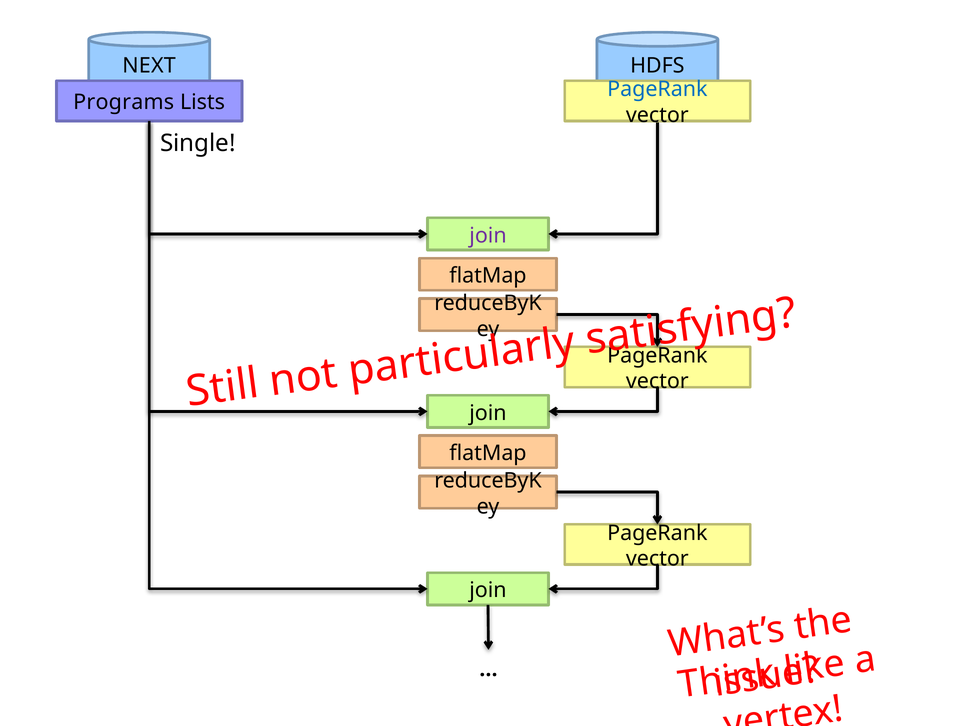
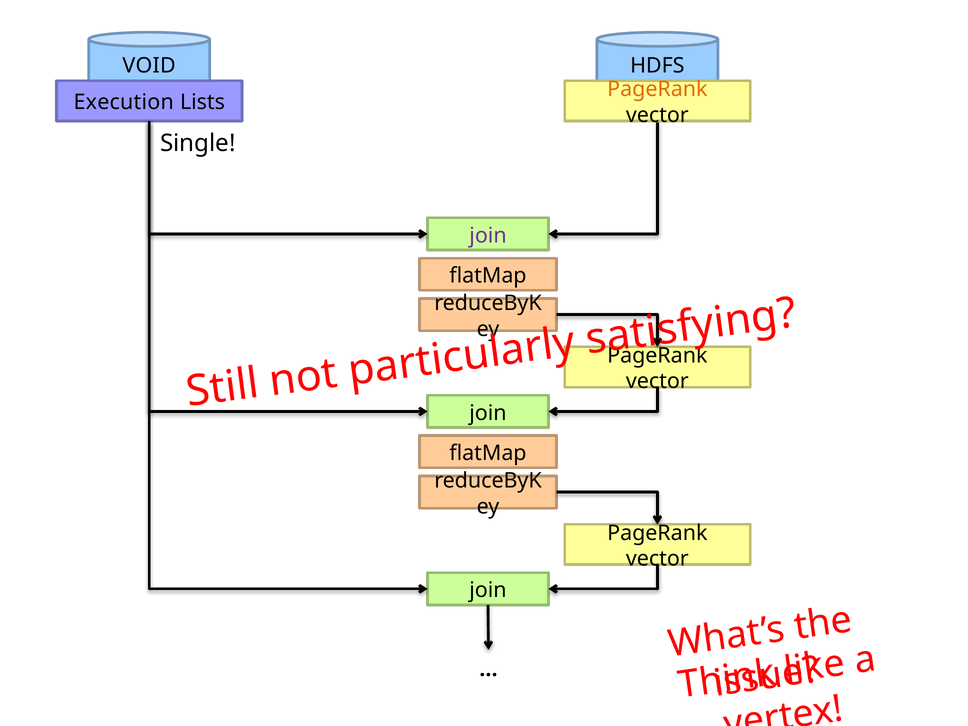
NEXT: NEXT -> VOID
PageRank at (657, 89) colour: blue -> orange
Programs: Programs -> Execution
